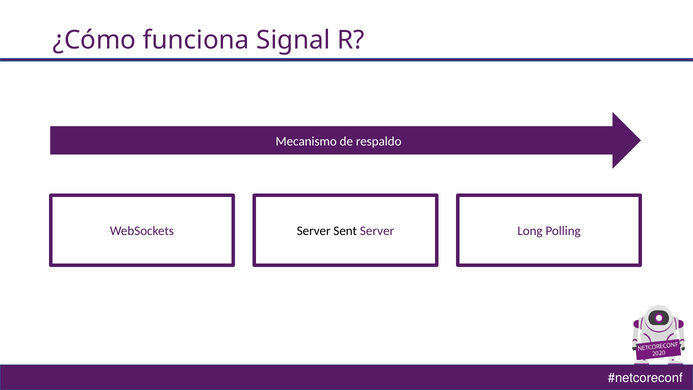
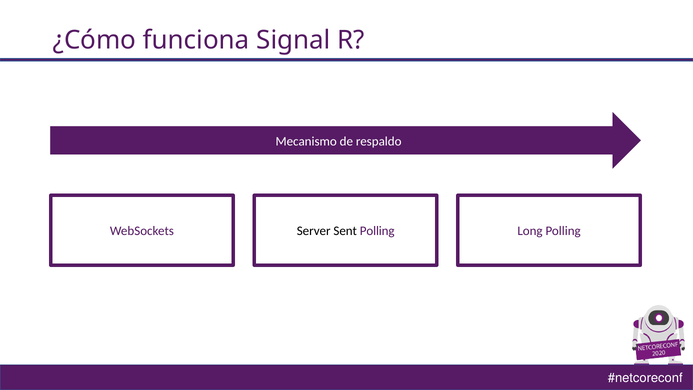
Sent Server: Server -> Polling
